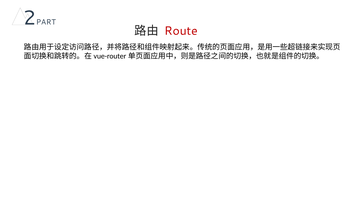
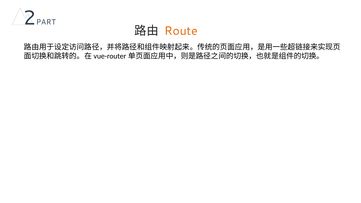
Route colour: red -> orange
